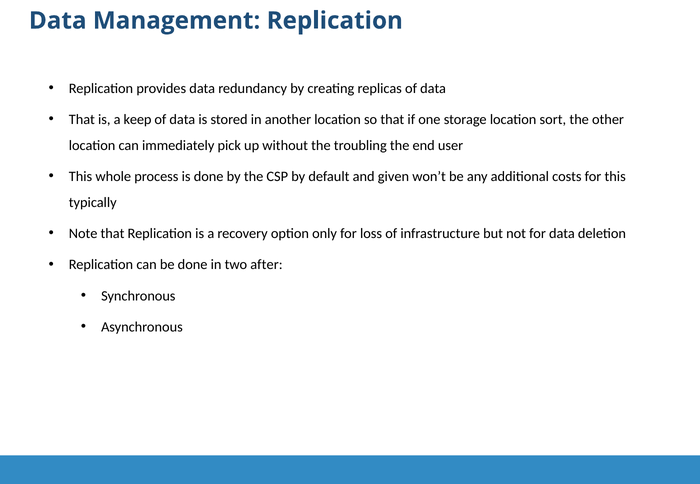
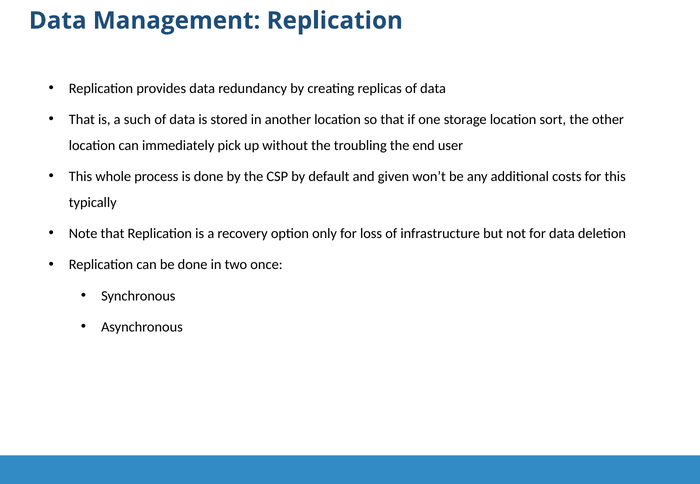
keep: keep -> such
after: after -> once
